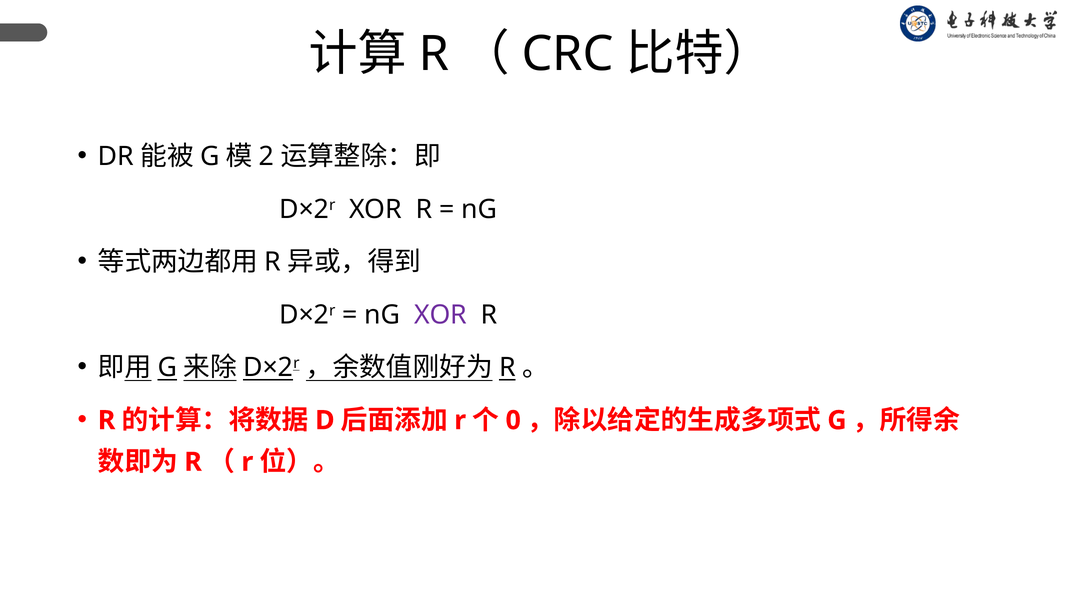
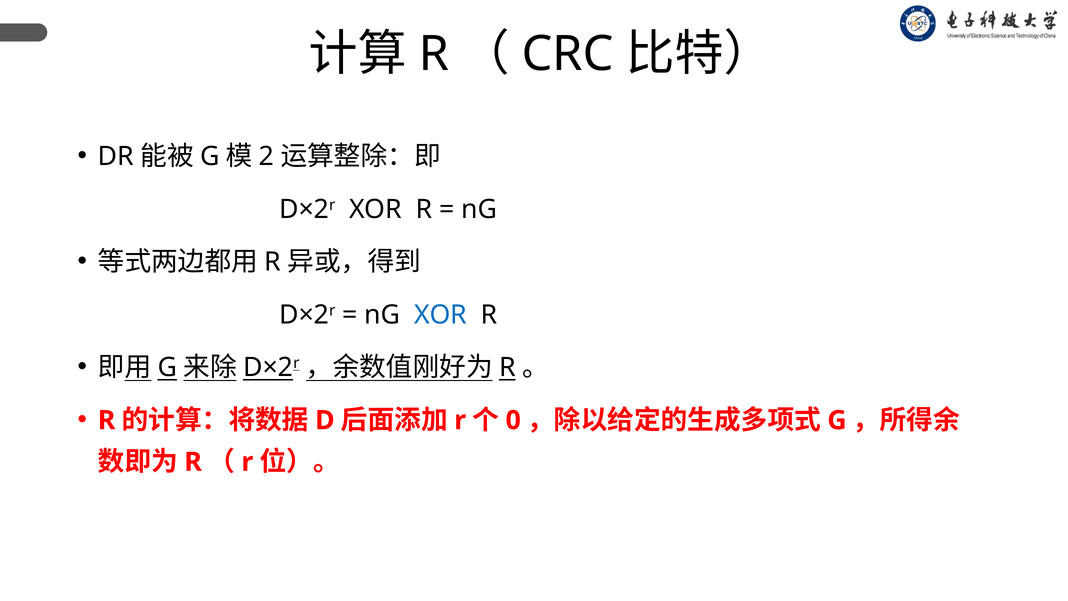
XOR at (441, 315) colour: purple -> blue
